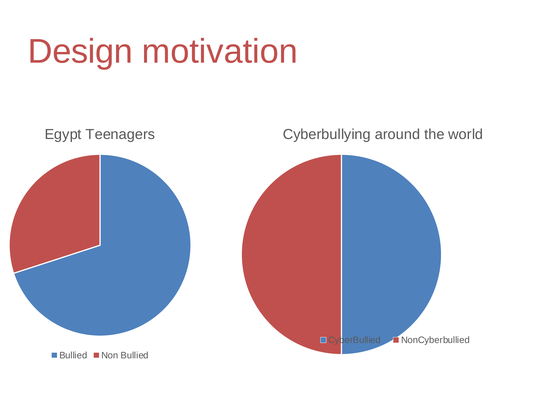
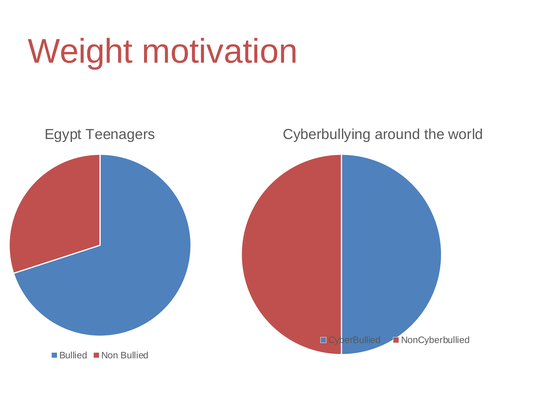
Design: Design -> Weight
